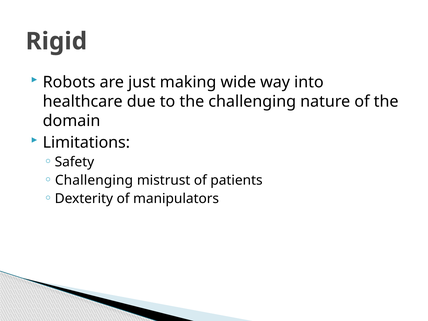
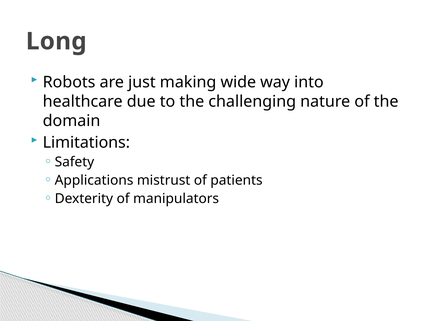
Rigid: Rigid -> Long
Challenging at (94, 180): Challenging -> Applications
